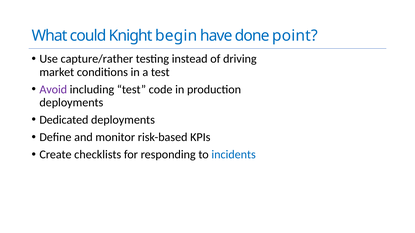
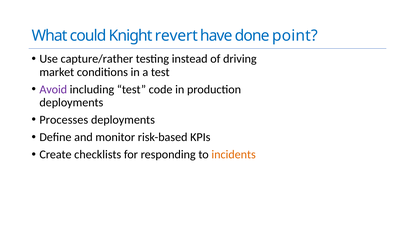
begin: begin -> revert
Dedicated: Dedicated -> Processes
incidents colour: blue -> orange
